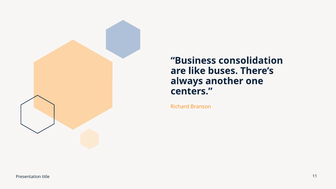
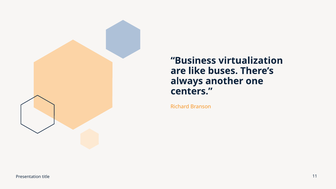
consolidation: consolidation -> virtualization
